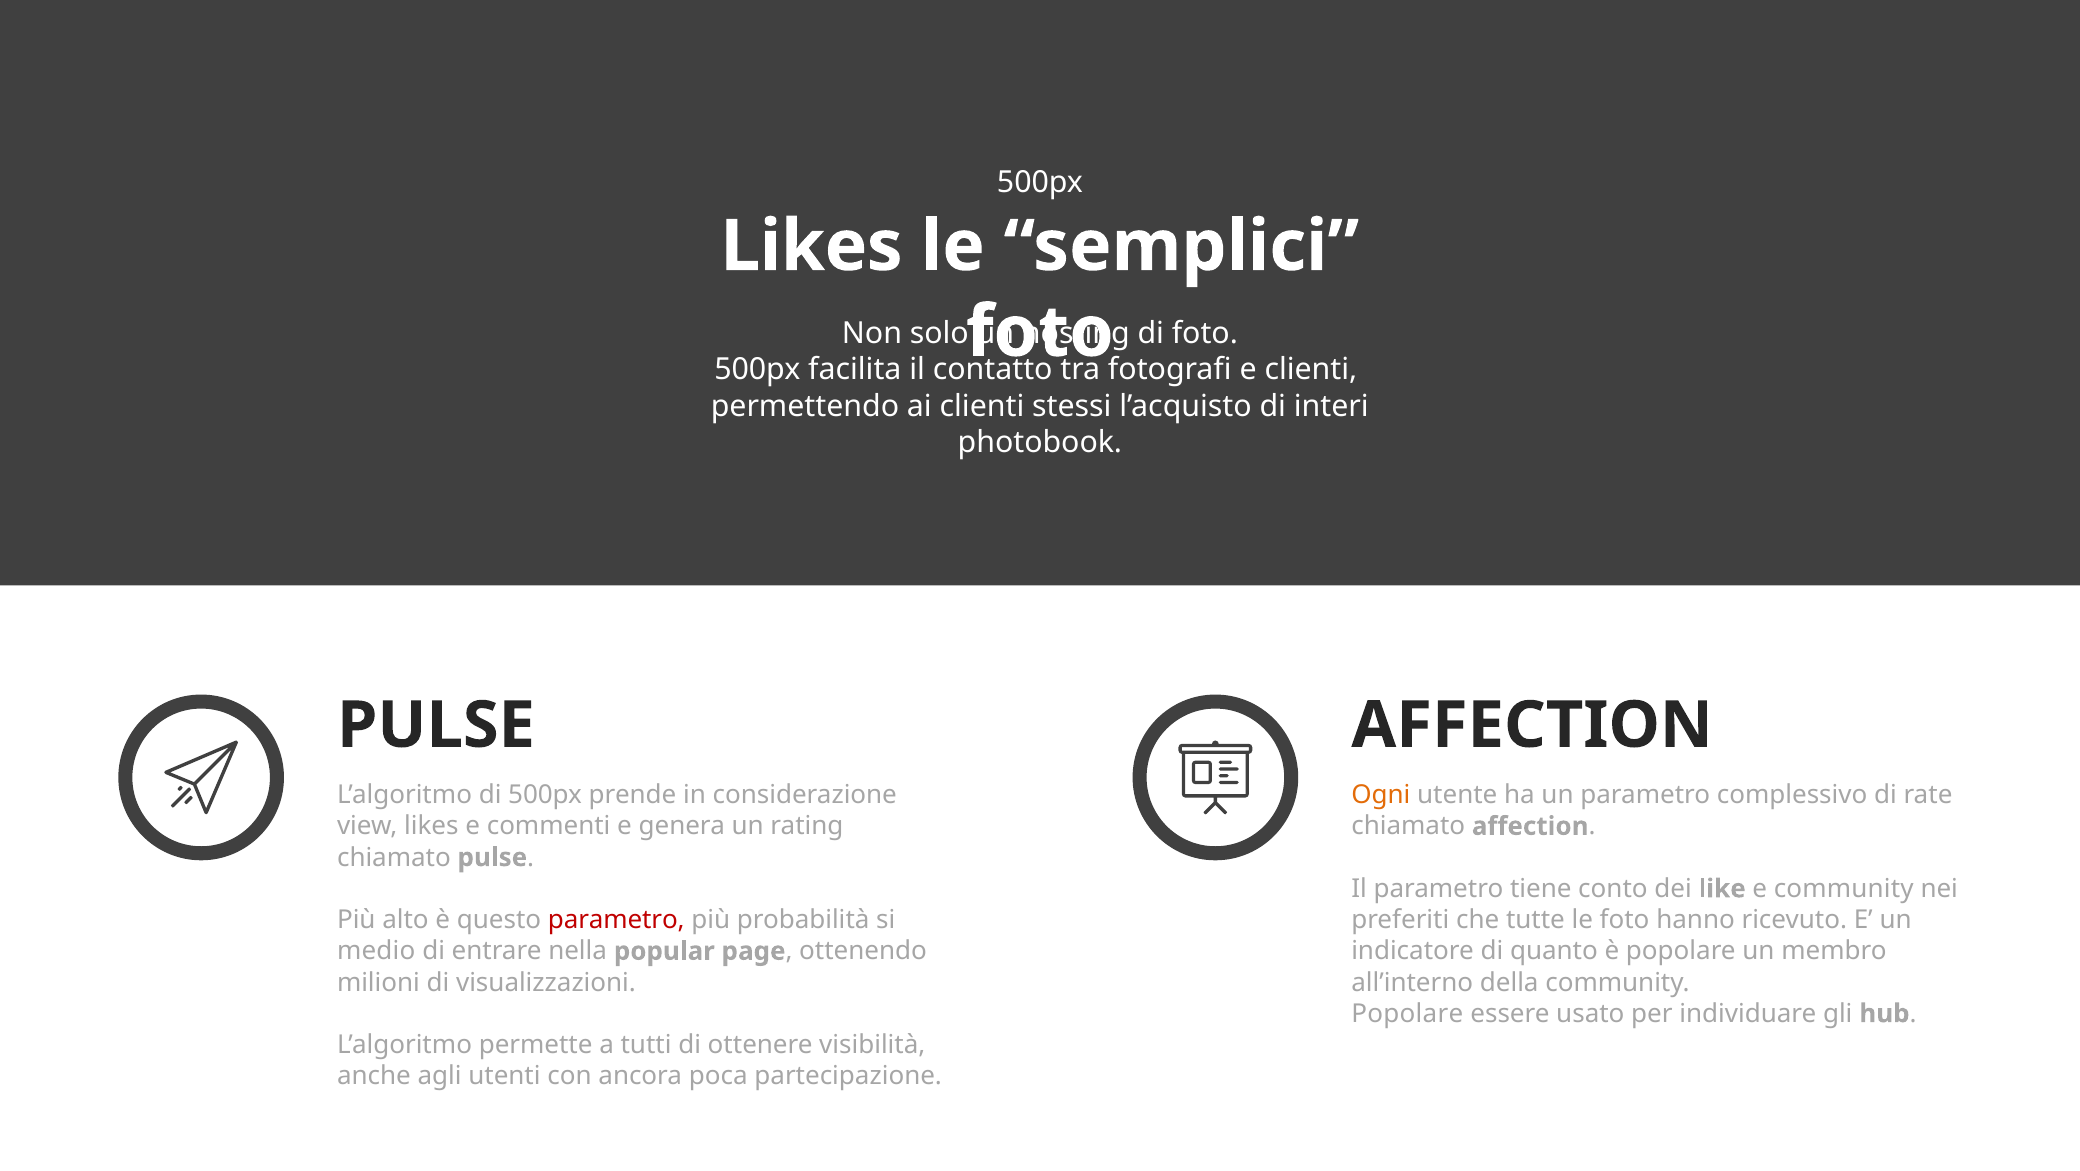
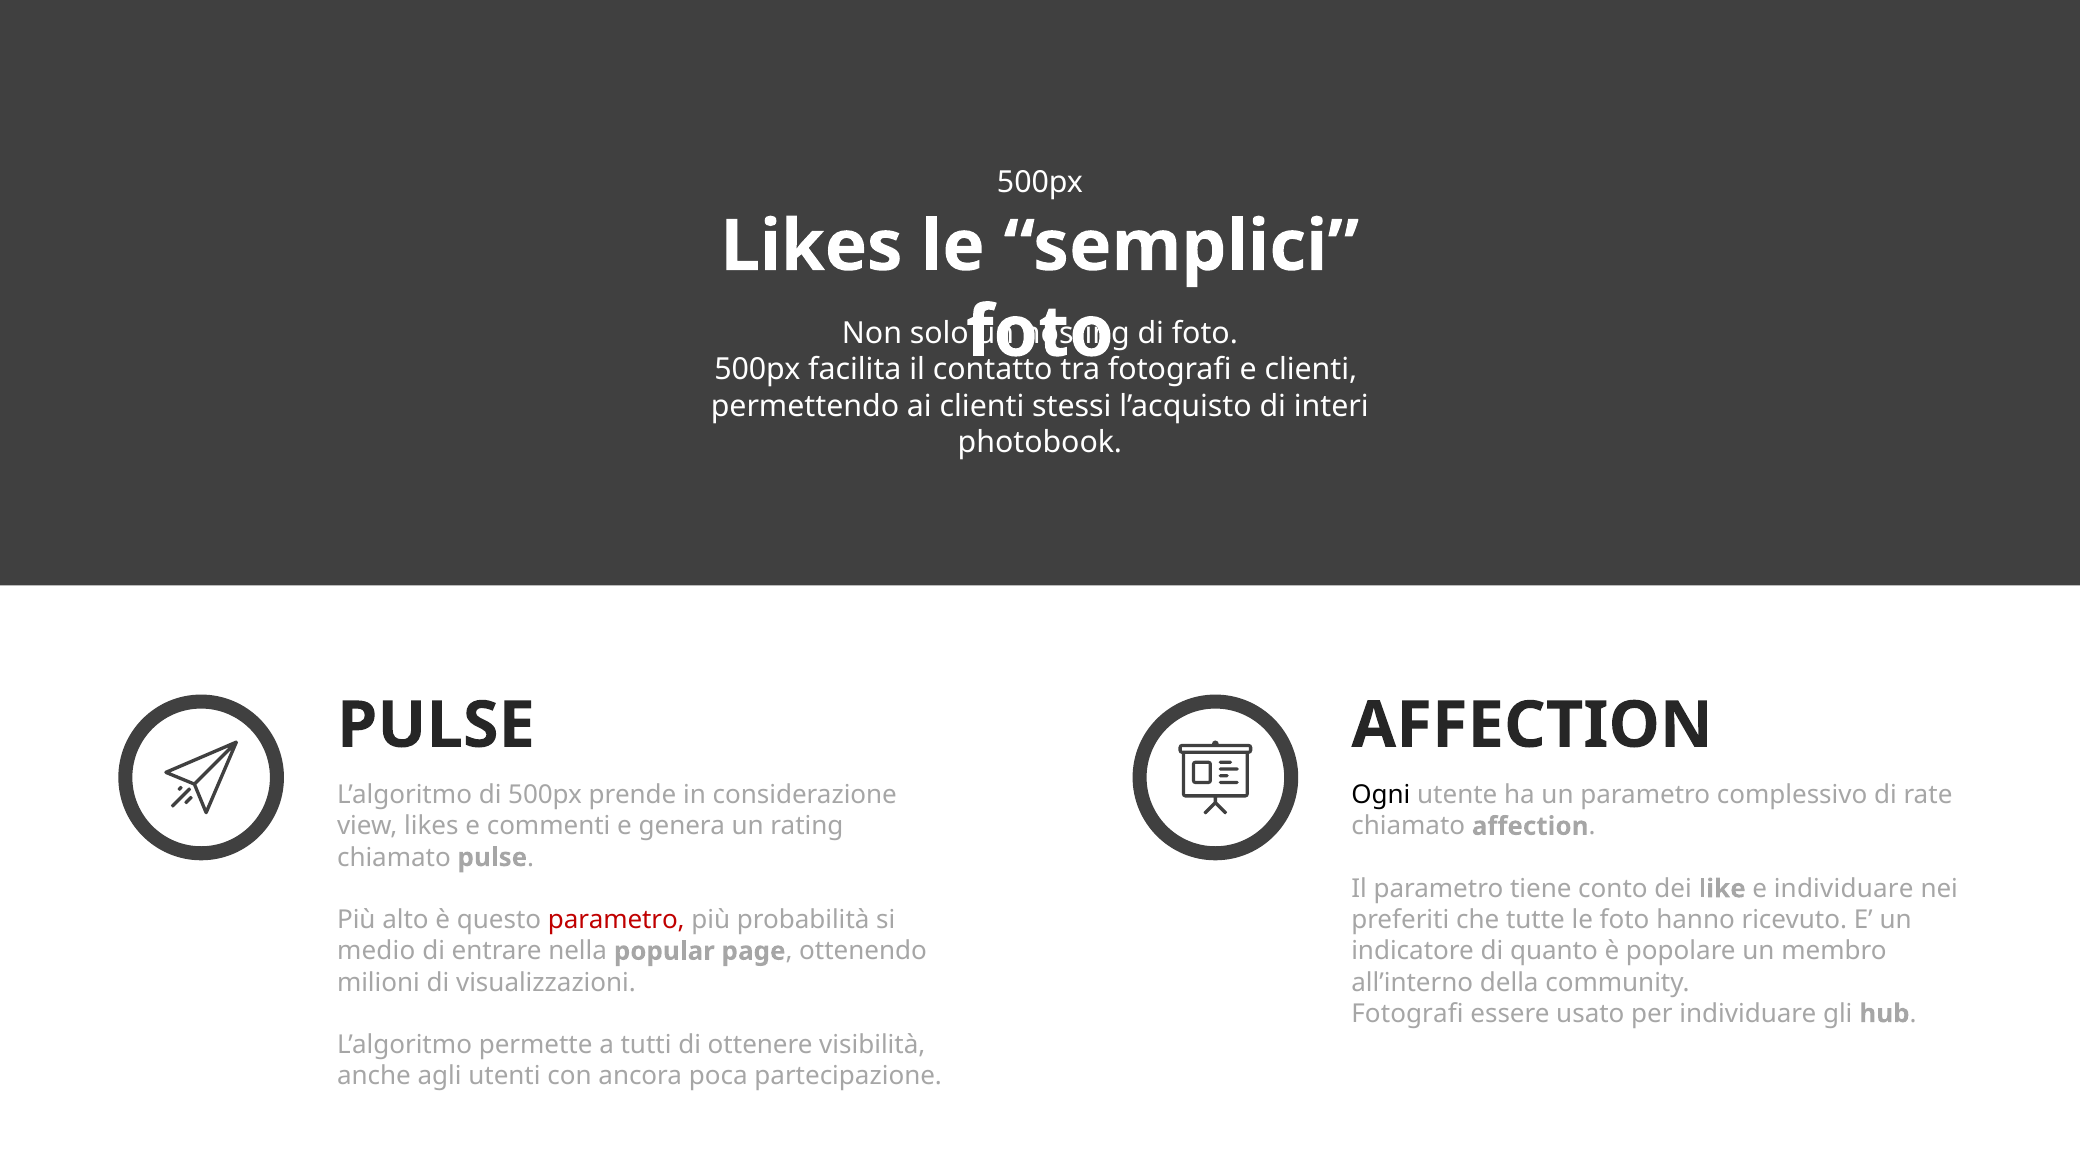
Ogni colour: orange -> black
e community: community -> individuare
Popolare at (1407, 1013): Popolare -> Fotografi
